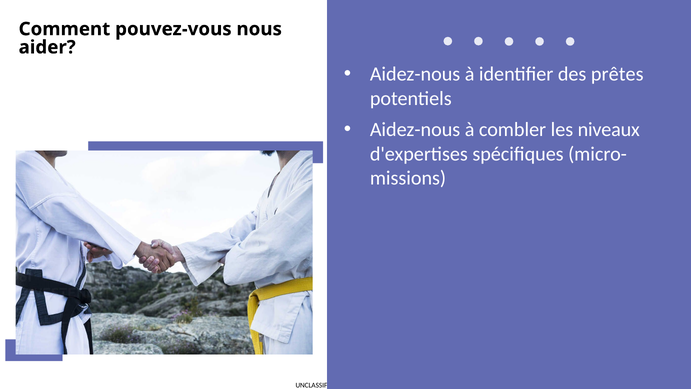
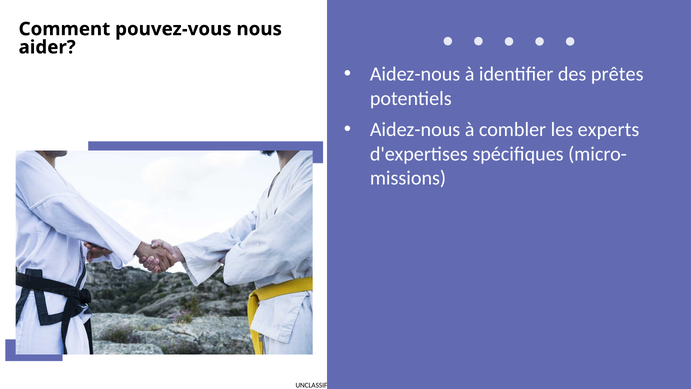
niveaux: niveaux -> experts
